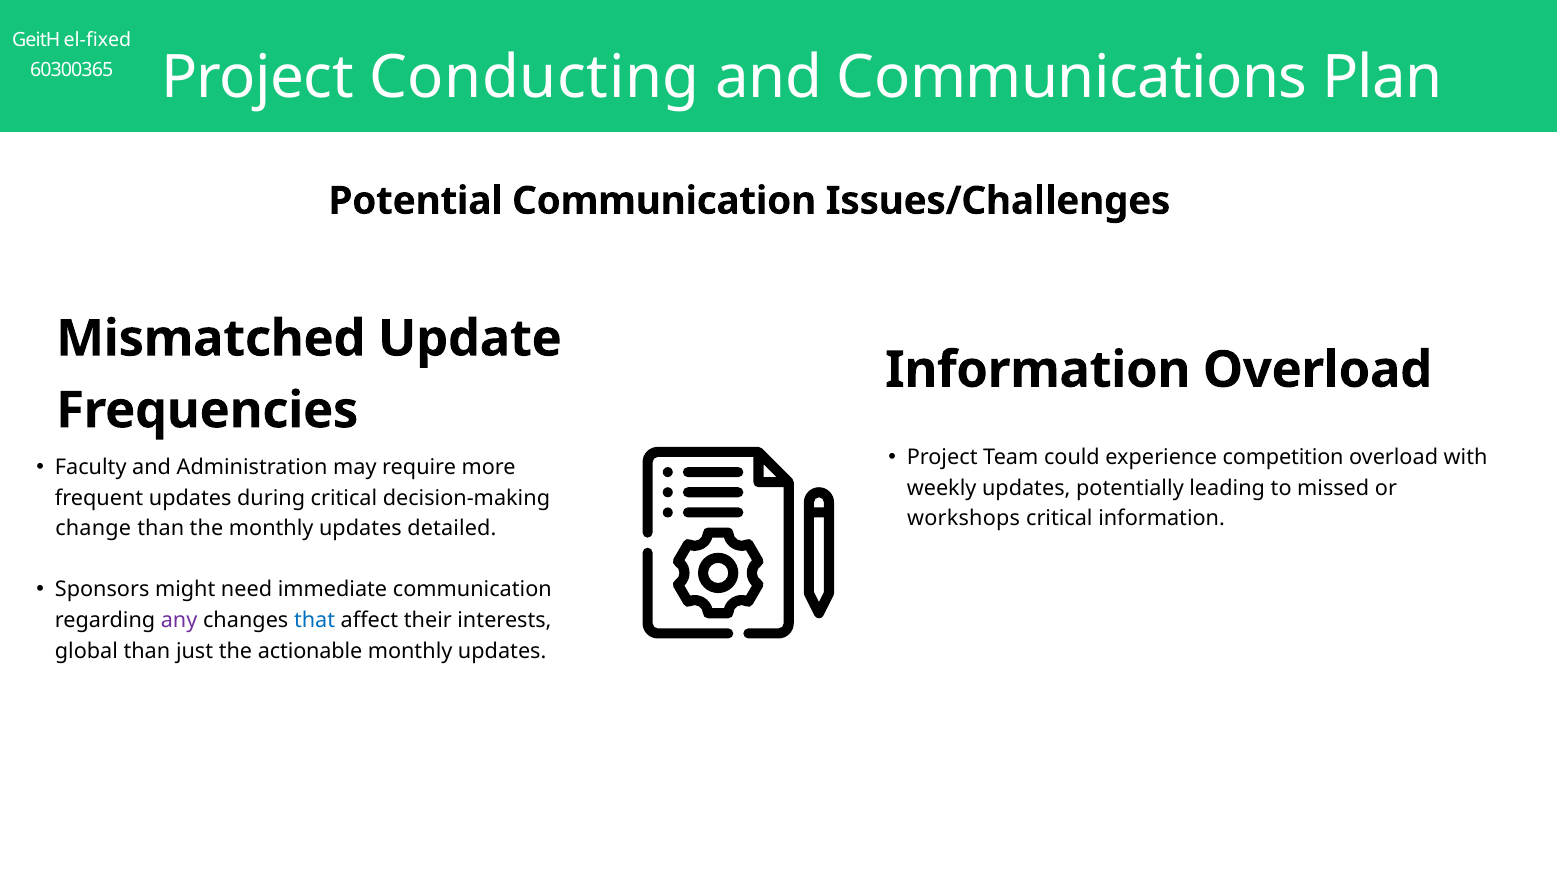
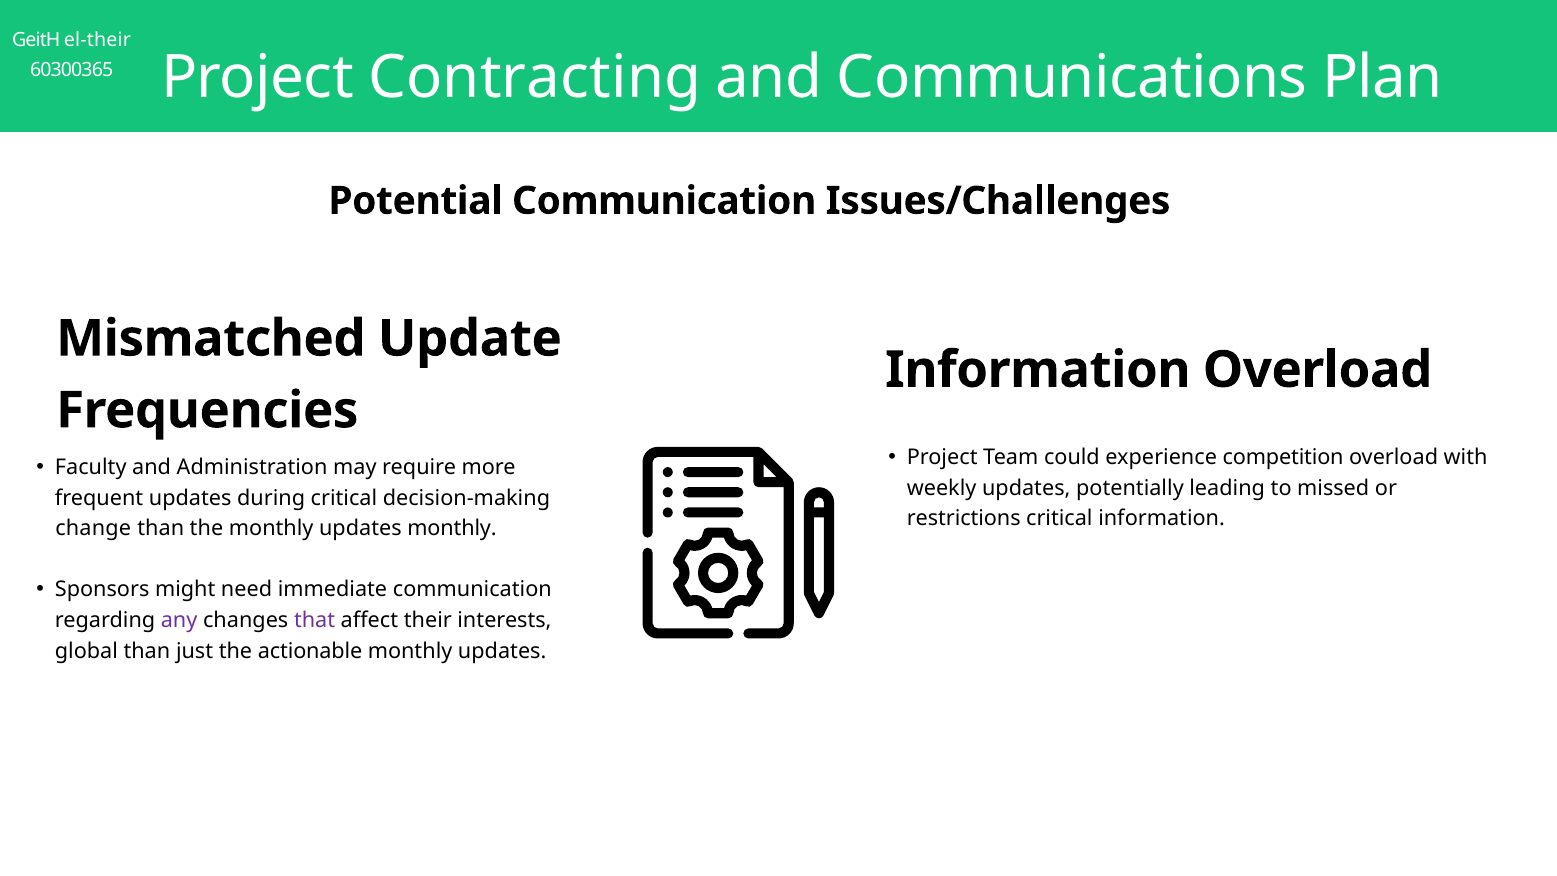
el-fixed: el-fixed -> el-their
Conducting: Conducting -> Contracting
workshops: workshops -> restrictions
updates detailed: detailed -> monthly
that colour: blue -> purple
